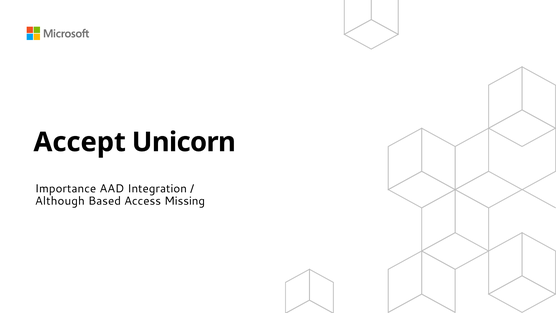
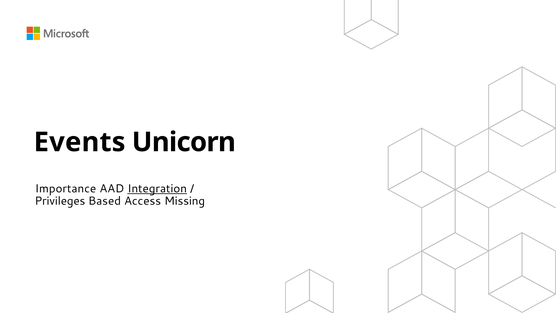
Accept: Accept -> Events
Integration underline: none -> present
Although: Although -> Privileges
